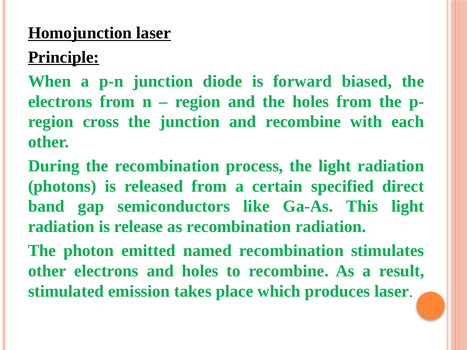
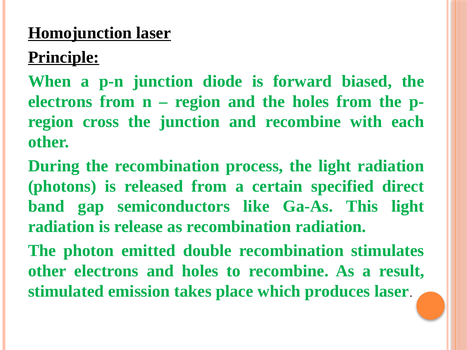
named: named -> double
